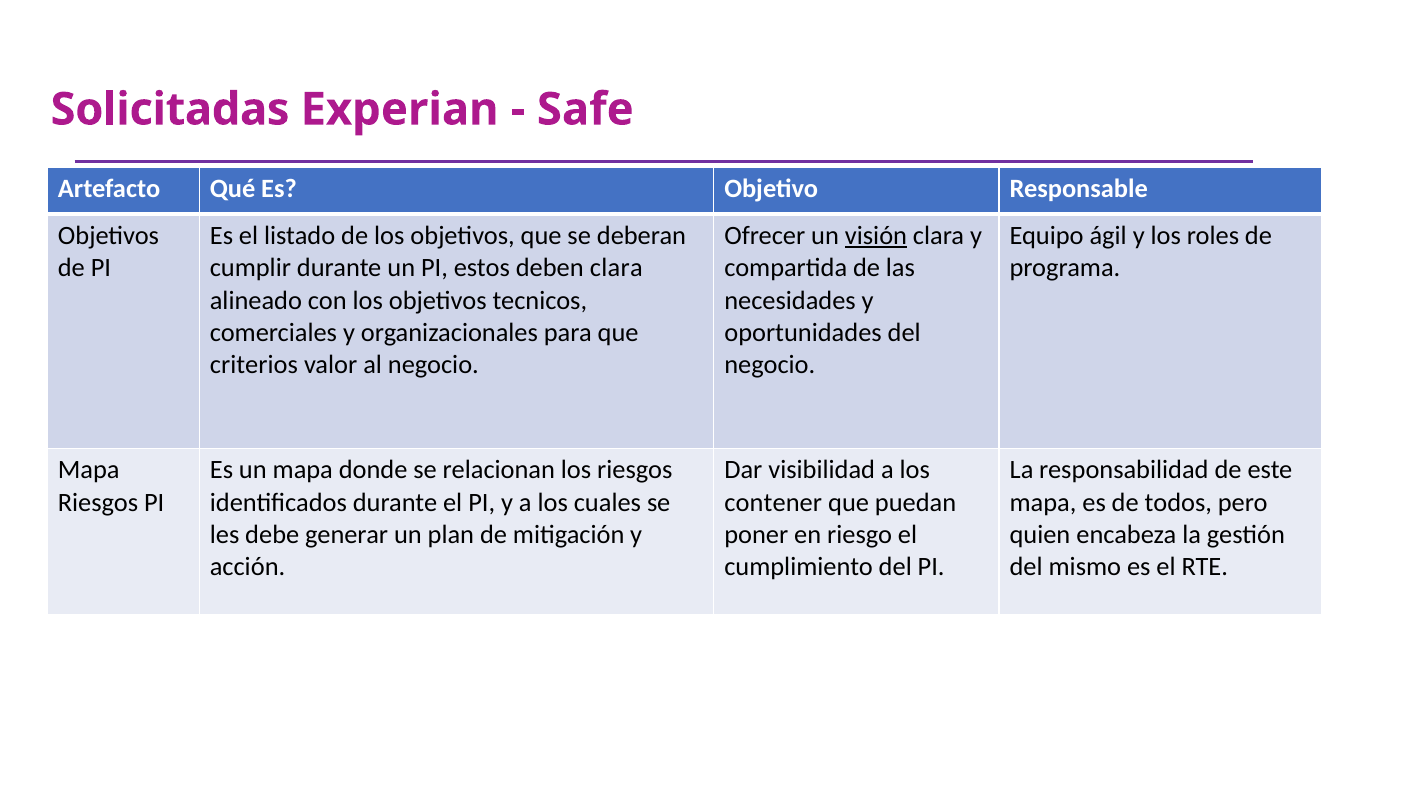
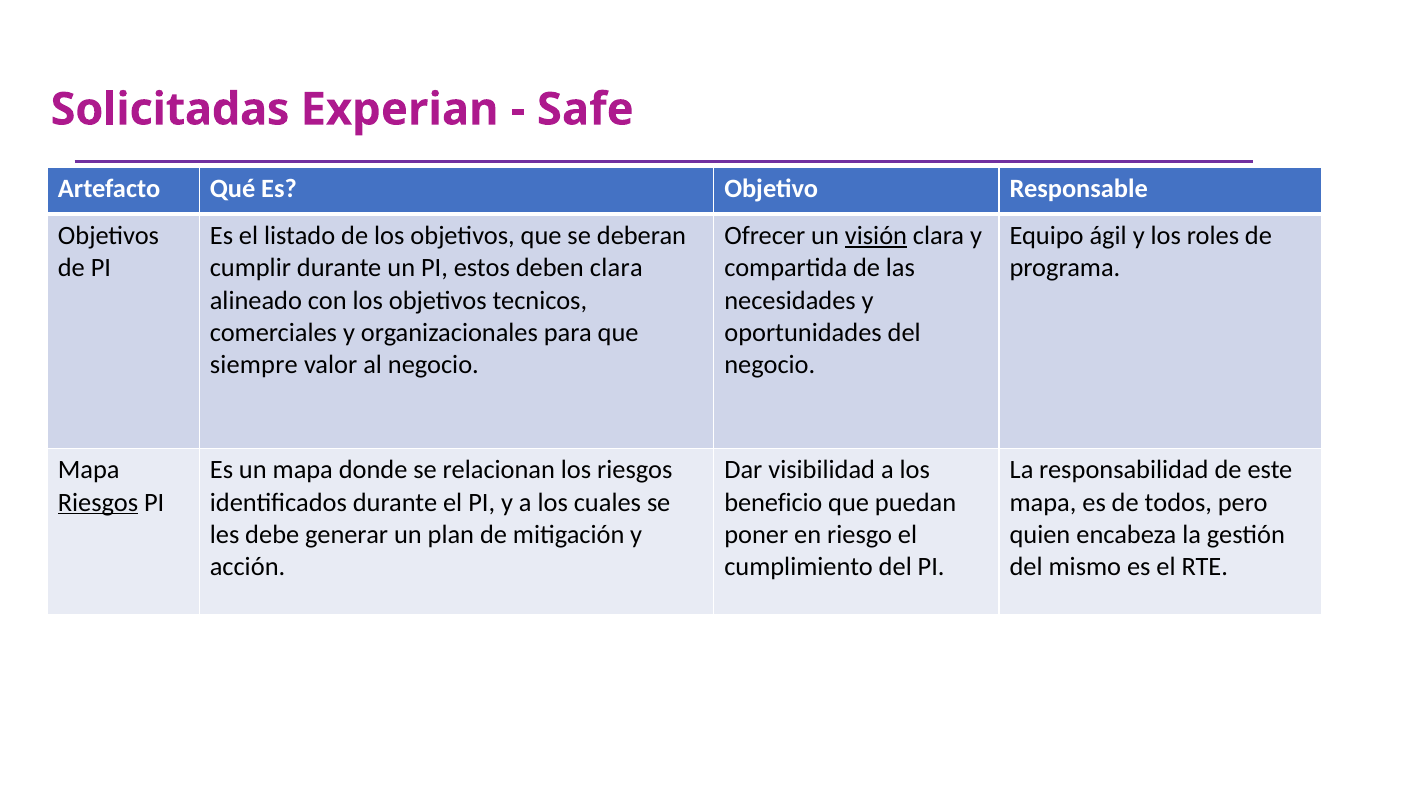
criterios: criterios -> siempre
Riesgos at (98, 502) underline: none -> present
contener: contener -> beneficio
